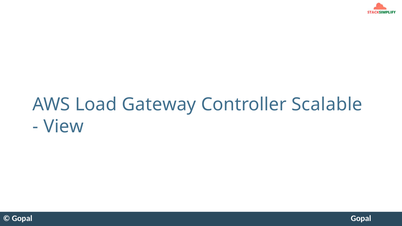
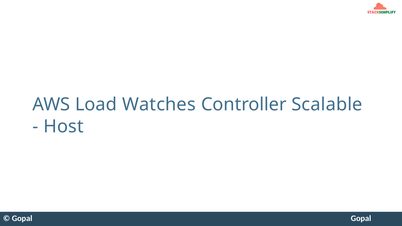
Gateway: Gateway -> Watches
View: View -> Host
